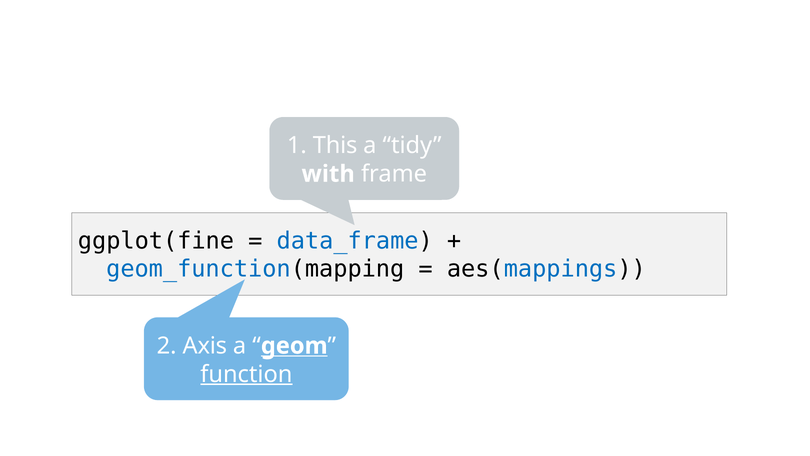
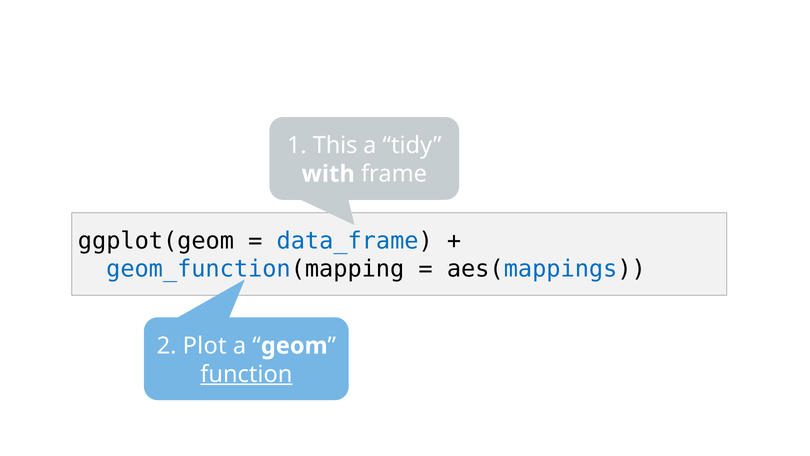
ggplot(fine: ggplot(fine -> ggplot(geom
Axis: Axis -> Plot
geom underline: present -> none
